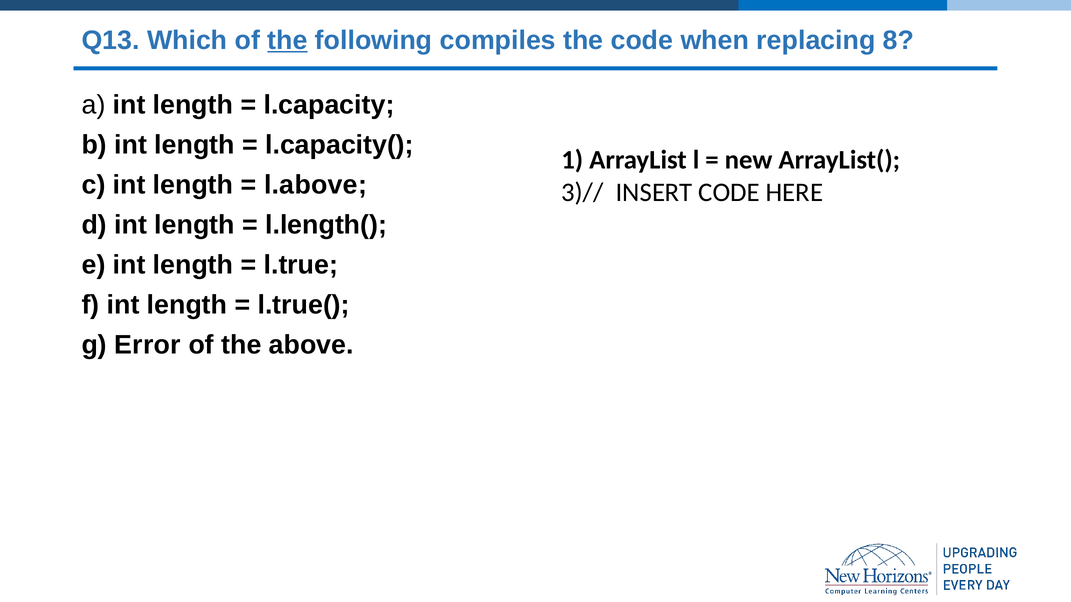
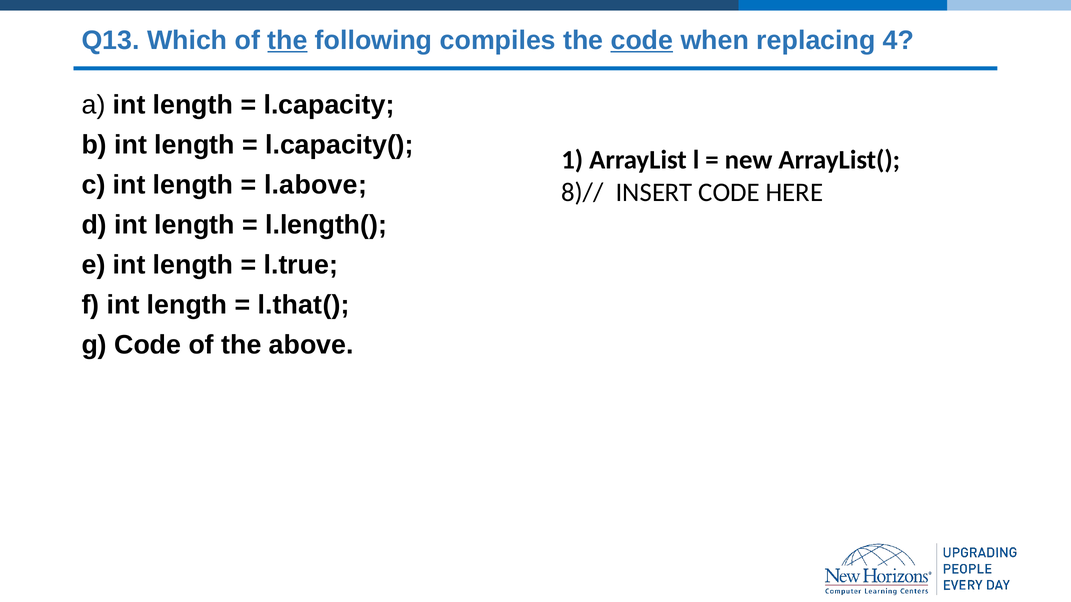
code at (642, 40) underline: none -> present
8: 8 -> 4
3)//: 3)// -> 8)//
l.true(: l.true( -> l.that(
g Error: Error -> Code
